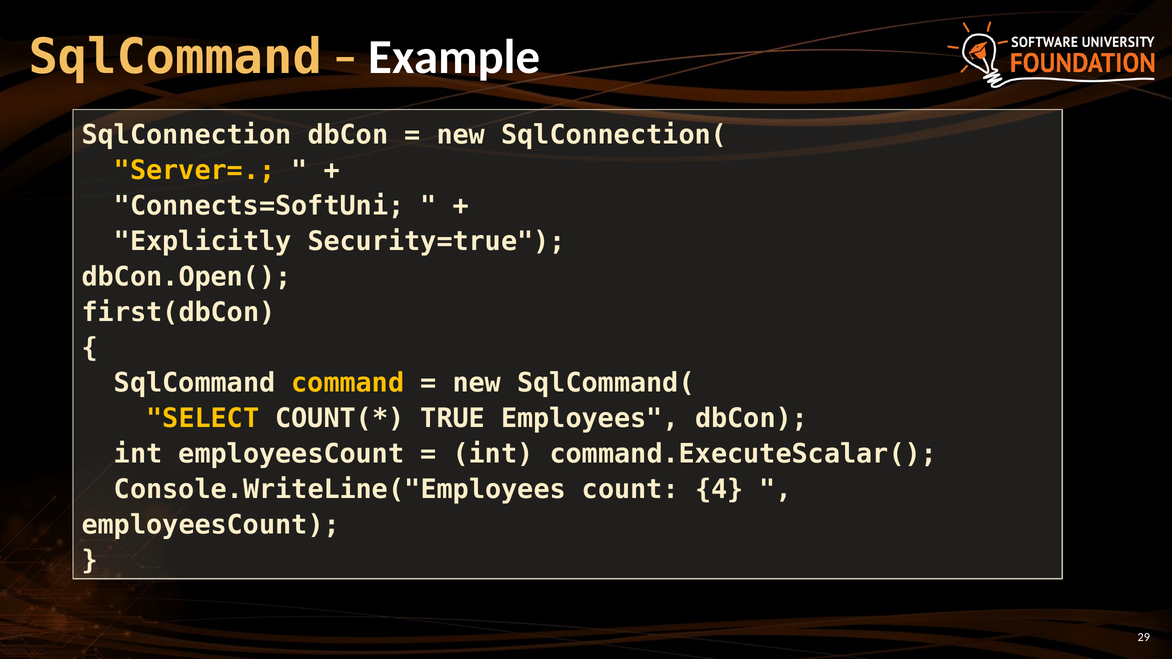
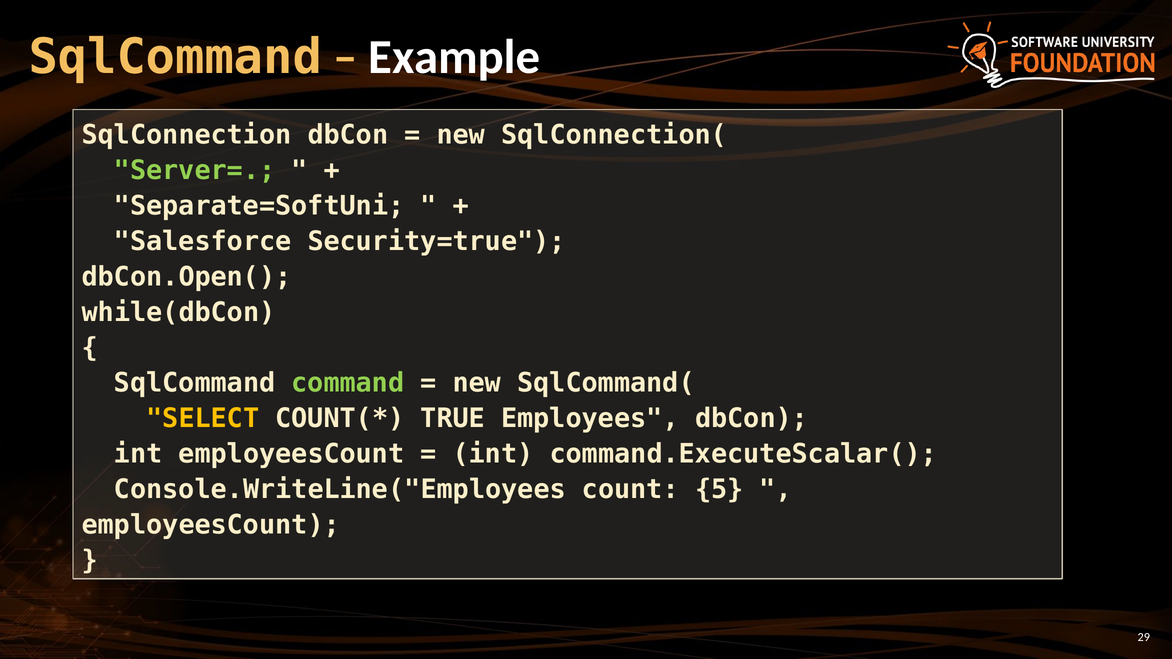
Server= colour: yellow -> light green
Connects=SoftUni: Connects=SoftUni -> Separate=SoftUni
Explicitly: Explicitly -> Salesforce
first(dbCon: first(dbCon -> while(dbCon
command colour: yellow -> light green
4: 4 -> 5
